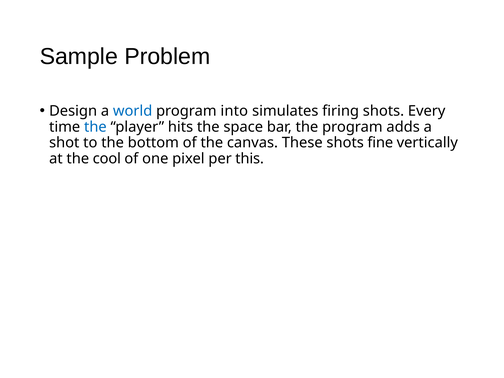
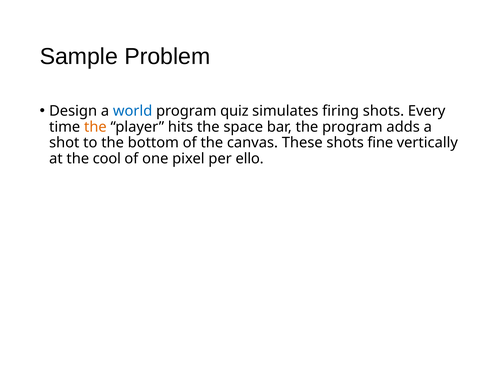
into: into -> quiz
the at (95, 127) colour: blue -> orange
this: this -> ello
